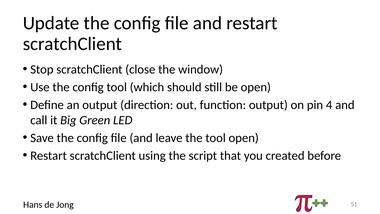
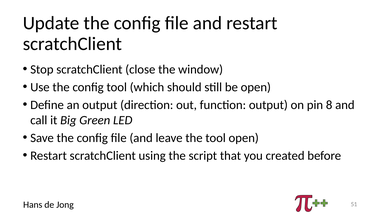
4: 4 -> 8
